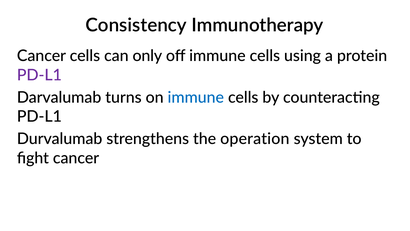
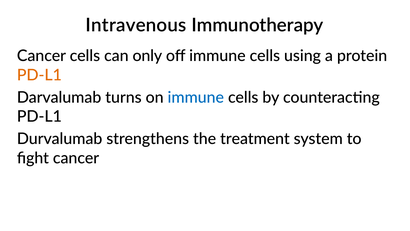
Consistency: Consistency -> Intravenous
PD-L1 at (39, 75) colour: purple -> orange
operation: operation -> treatment
